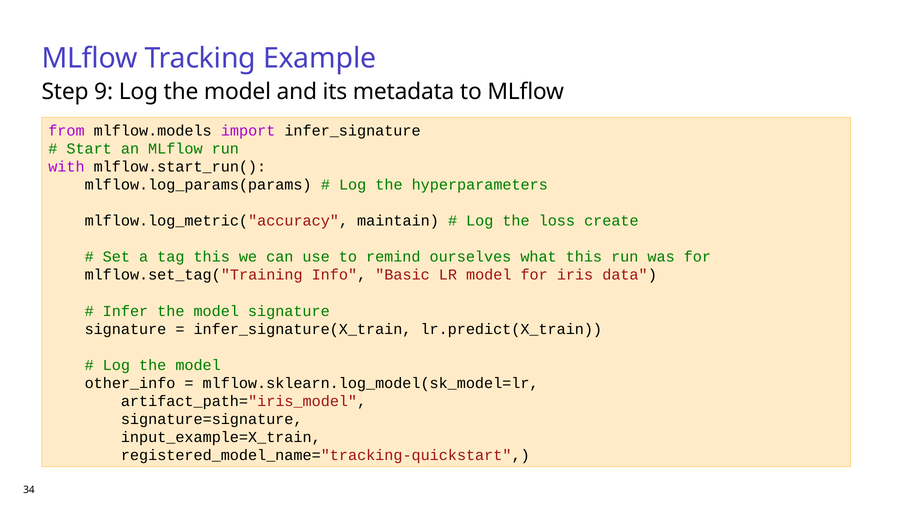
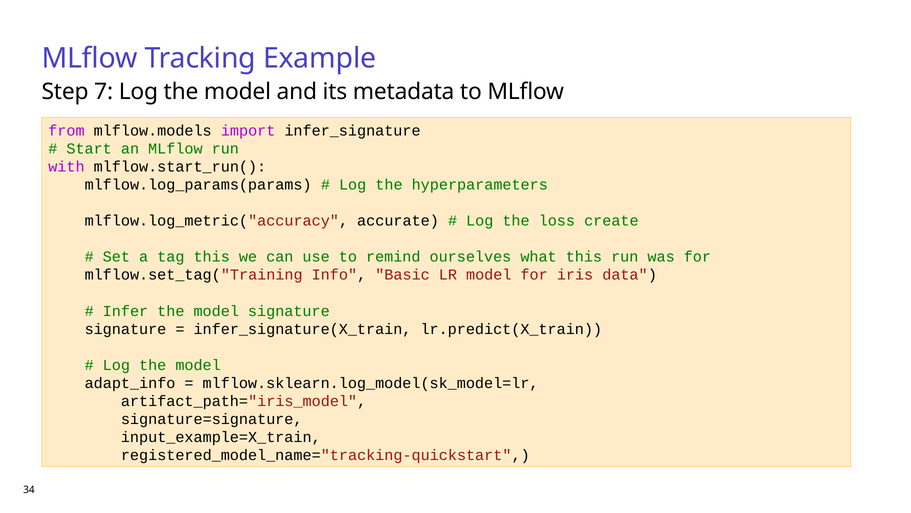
9: 9 -> 7
maintain: maintain -> accurate
other_info: other_info -> adapt_info
